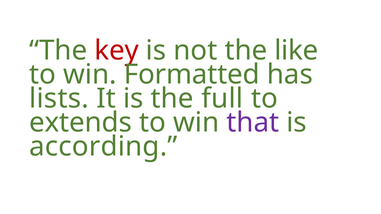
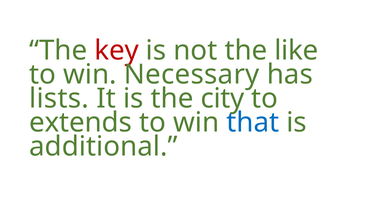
Formatted: Formatted -> Necessary
full: full -> city
that colour: purple -> blue
according: according -> additional
